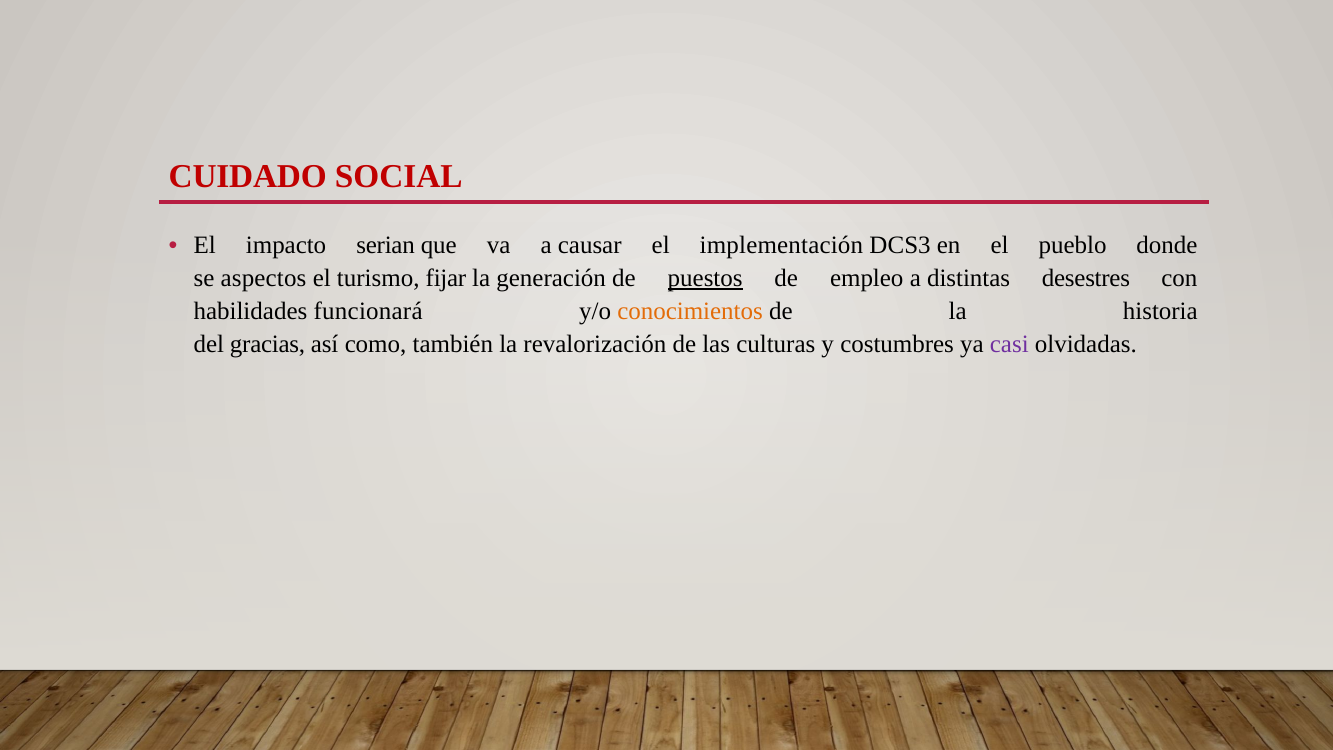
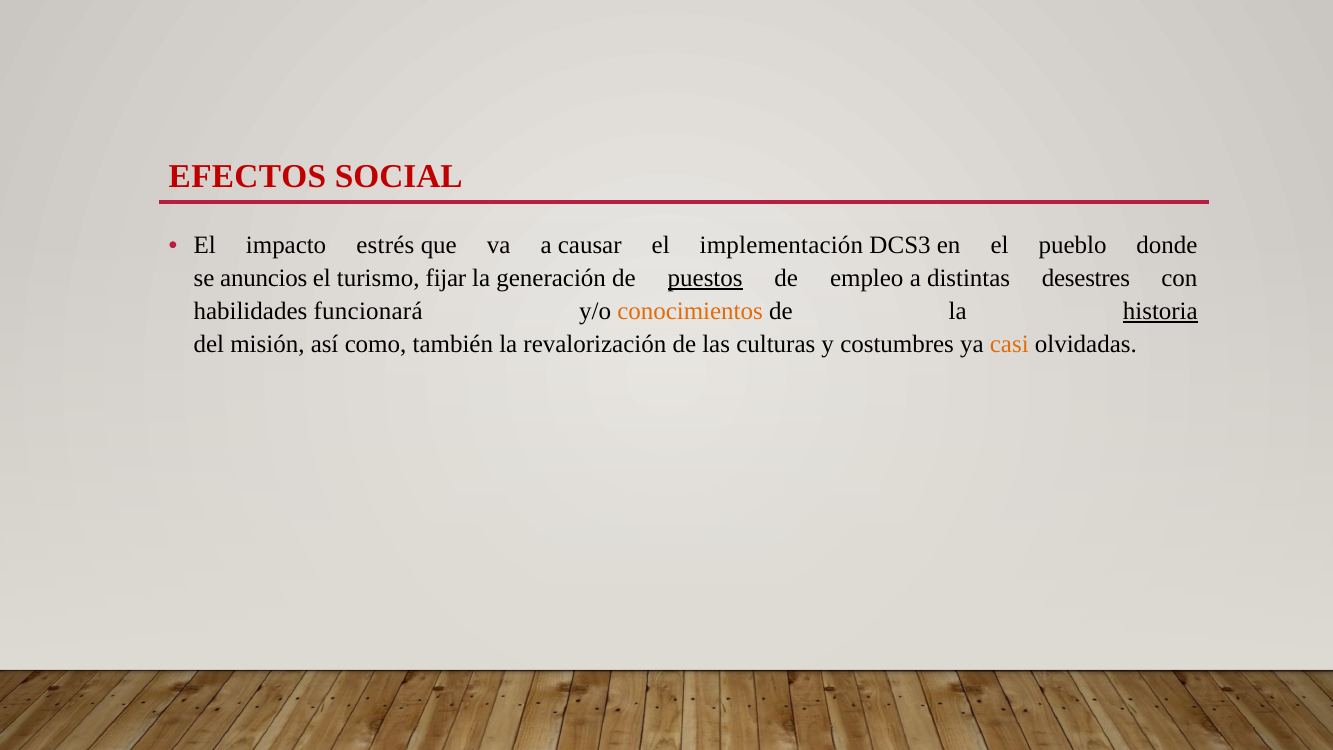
CUIDADO: CUIDADO -> EFECTOS
serian: serian -> estrés
aspectos: aspectos -> anuncios
historia underline: none -> present
gracias: gracias -> misión
casi colour: purple -> orange
